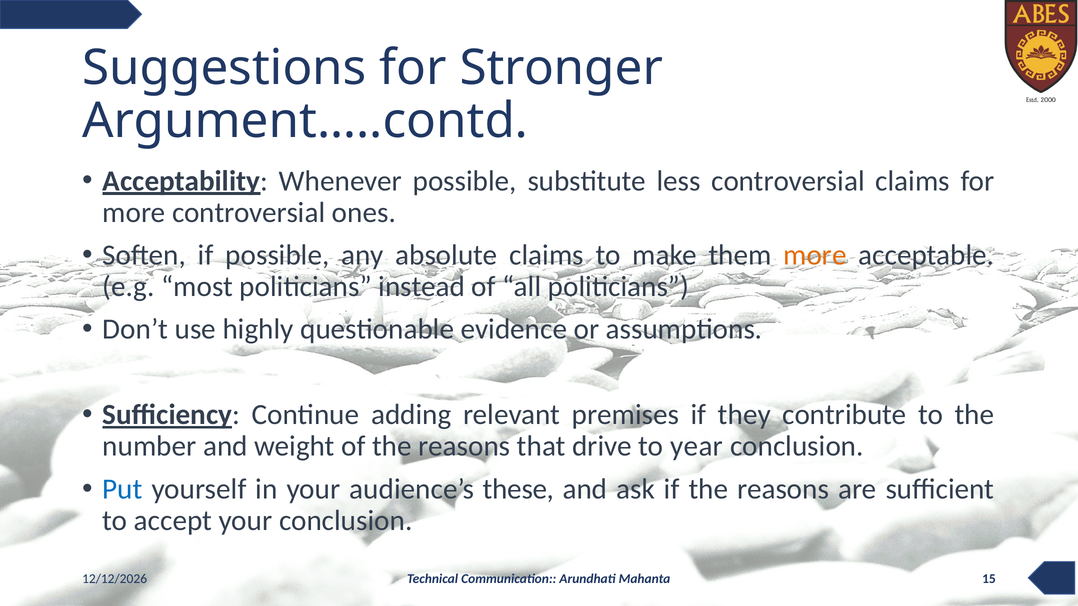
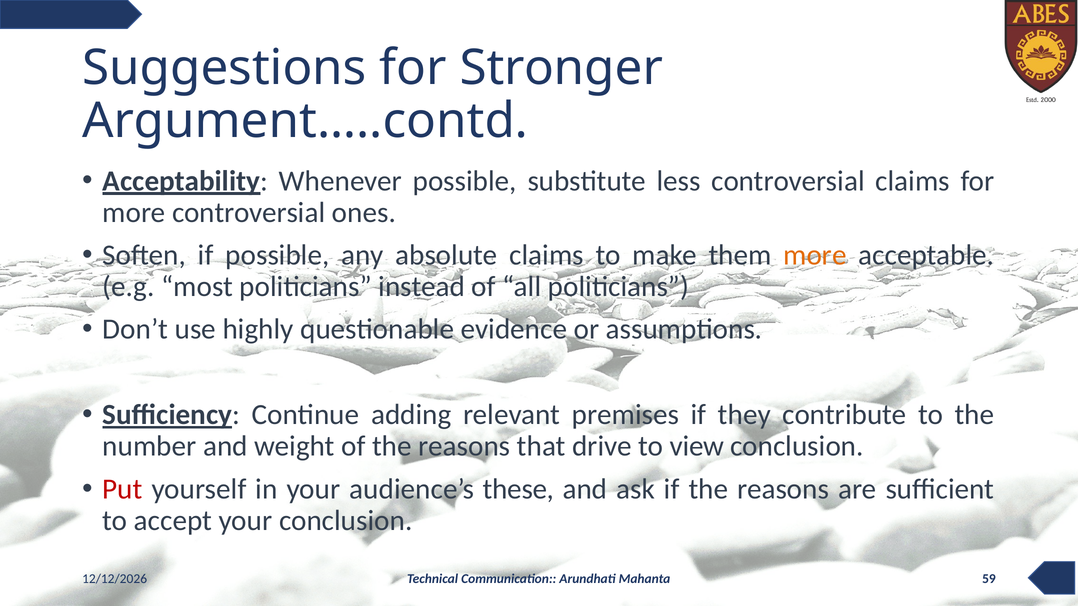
year: year -> view
Put colour: blue -> red
15: 15 -> 59
